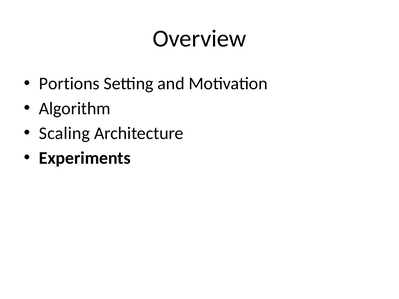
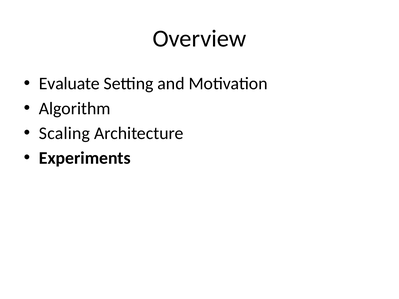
Portions: Portions -> Evaluate
